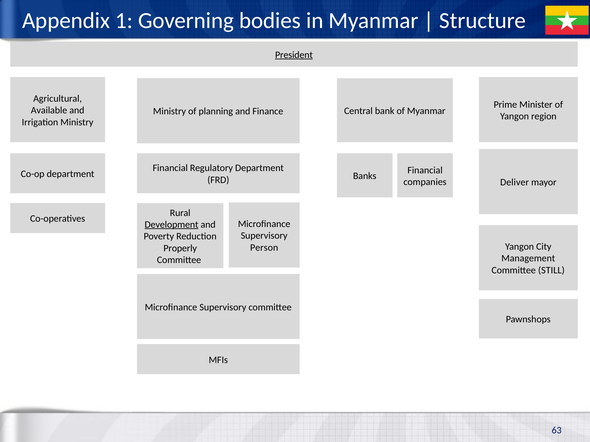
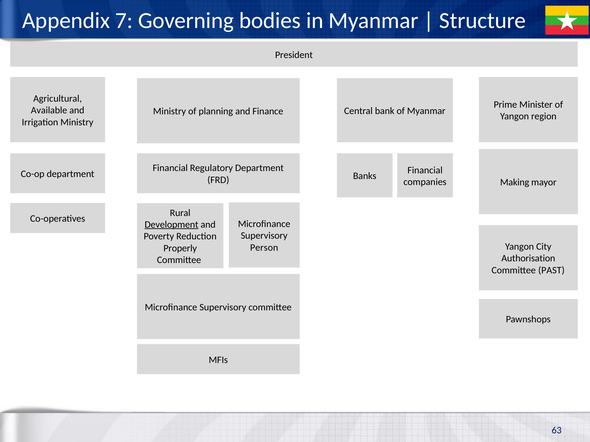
1: 1 -> 7
President underline: present -> none
Deliver: Deliver -> Making
Management: Management -> Authorisation
STILL: STILL -> PAST
